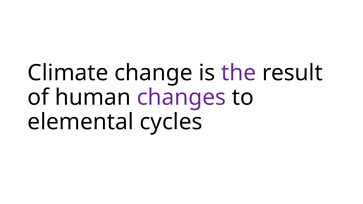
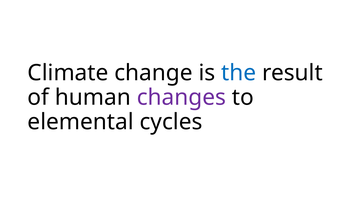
the colour: purple -> blue
